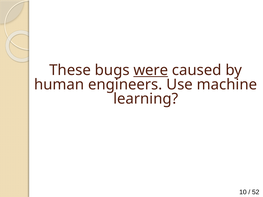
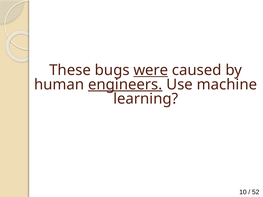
engineers underline: none -> present
